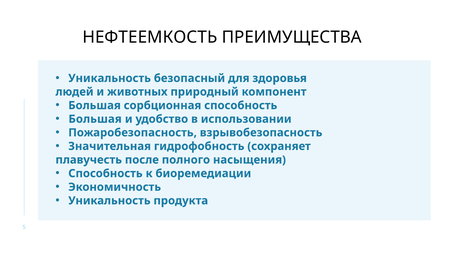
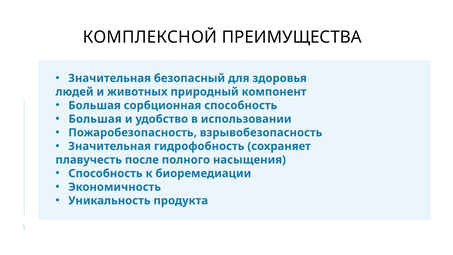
НЕФТЕЕМКОСТЬ: НЕФТЕЕМКОСТЬ -> КОМПЛЕКСНОЙ
Уникальность at (110, 78): Уникальность -> Значительная
